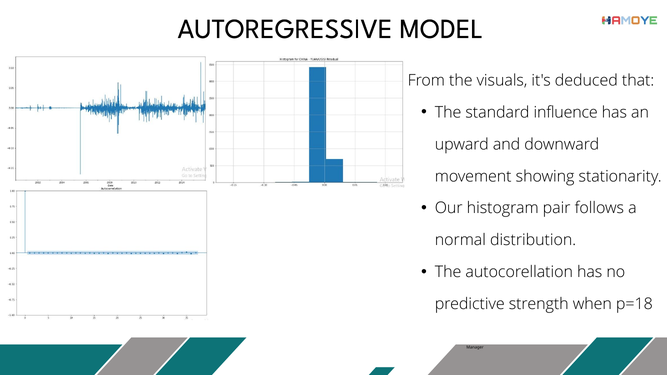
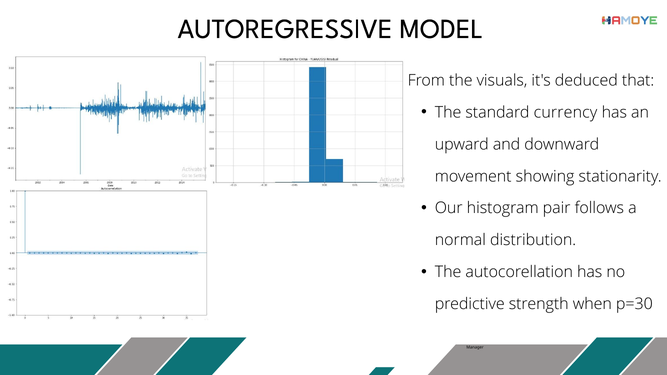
influence: influence -> currency
p=18: p=18 -> p=30
